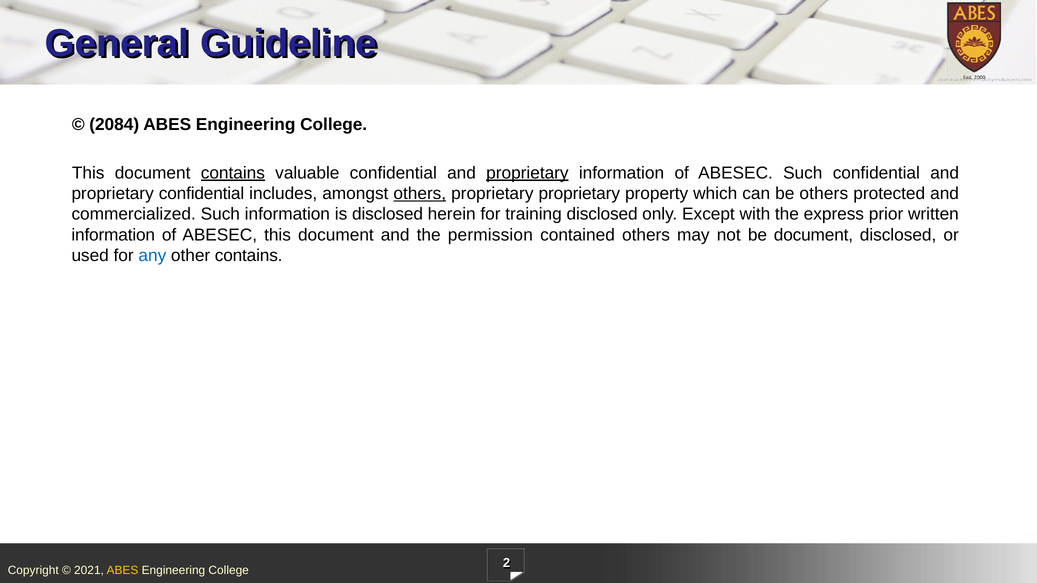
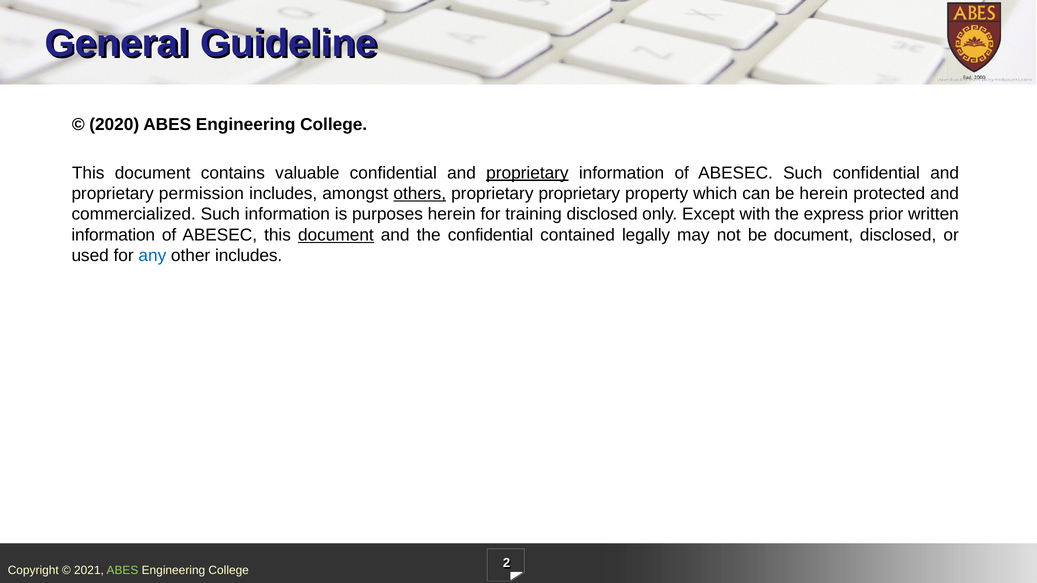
2084: 2084 -> 2020
contains at (233, 173) underline: present -> none
proprietary confidential: confidential -> permission
be others: others -> herein
is disclosed: disclosed -> purposes
document at (336, 235) underline: none -> present
the permission: permission -> confidential
contained others: others -> legally
other contains: contains -> includes
ABES at (122, 571) colour: yellow -> light green
